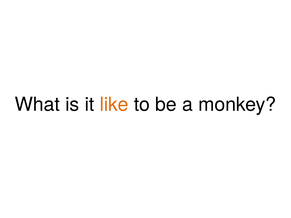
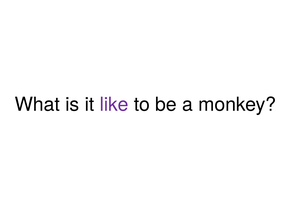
like colour: orange -> purple
